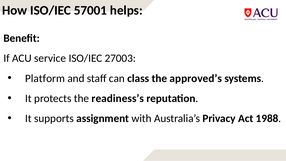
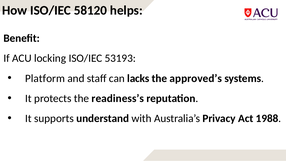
57001: 57001 -> 58120
service: service -> locking
27003: 27003 -> 53193
class: class -> lacks
assignment: assignment -> understand
